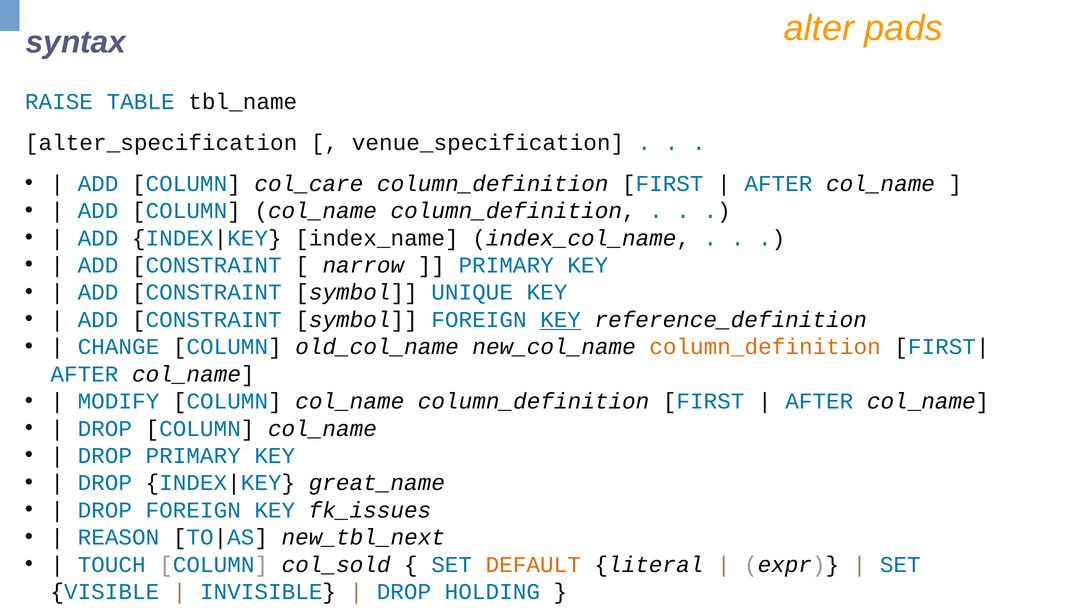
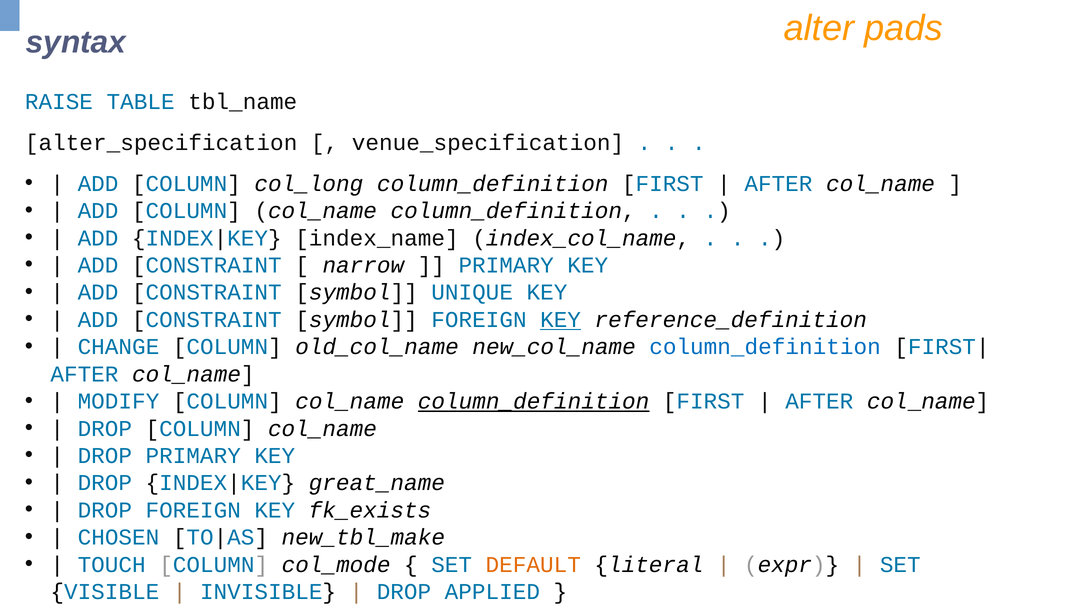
col_care: col_care -> col_long
column_definition at (765, 347) colour: orange -> blue
column_definition at (534, 401) underline: none -> present
fk_issues: fk_issues -> fk_exists
REASON: REASON -> CHOSEN
new_tbl_next: new_tbl_next -> new_tbl_make
col_sold: col_sold -> col_mode
HOLDING: HOLDING -> APPLIED
